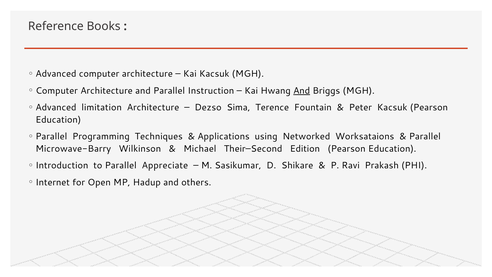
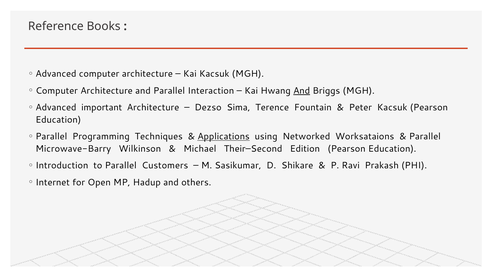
Instruction: Instruction -> Interaction
limitation: limitation -> important
Applications underline: none -> present
Appreciate: Appreciate -> Customers
